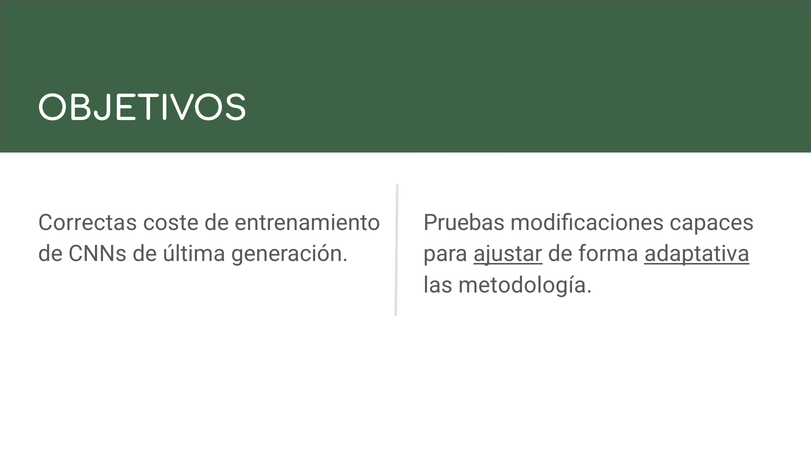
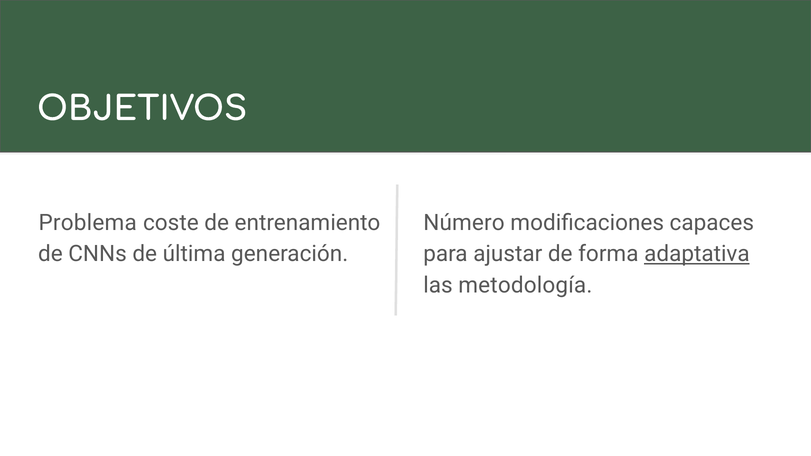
Correctas: Correctas -> Problema
Pruebas: Pruebas -> Número
ajustar underline: present -> none
